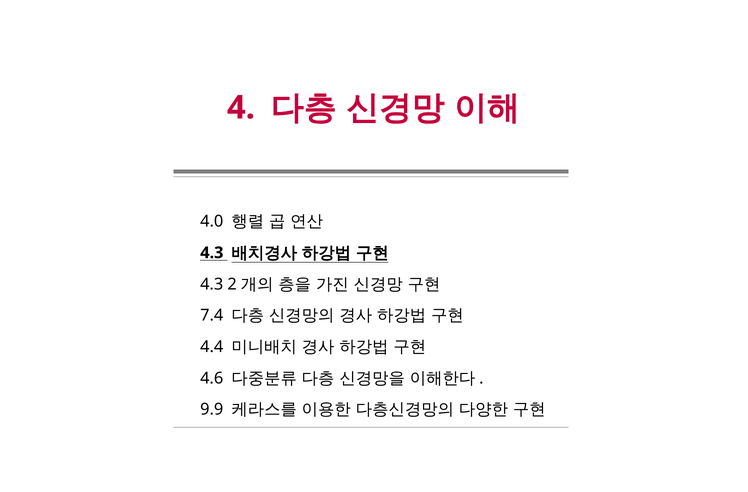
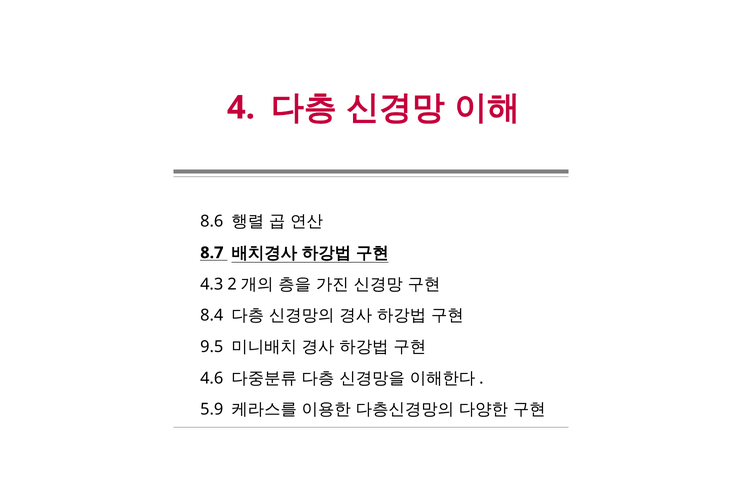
4.0: 4.0 -> 8.6
4.3 at (212, 252): 4.3 -> 8.7
7.4: 7.4 -> 8.4
4.4: 4.4 -> 9.5
9.9: 9.9 -> 5.9
